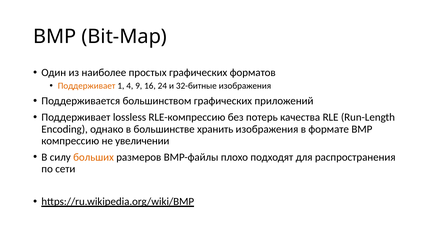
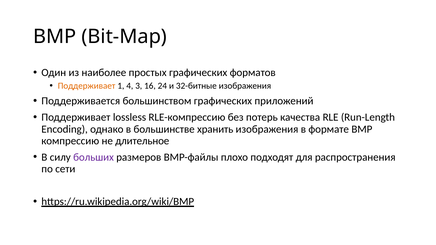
9: 9 -> 3
увеличении: увеличении -> длительное
больших colour: orange -> purple
